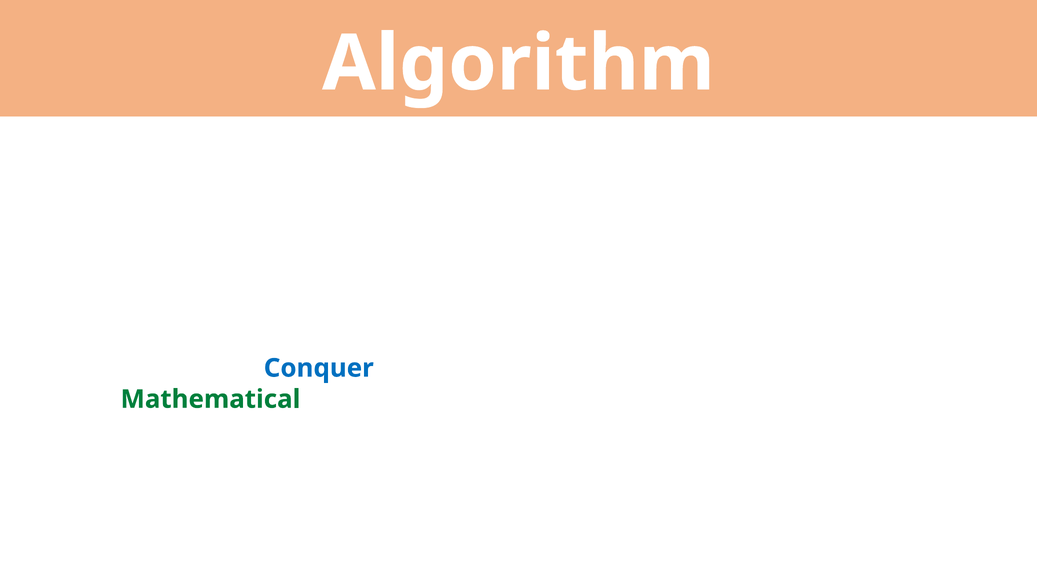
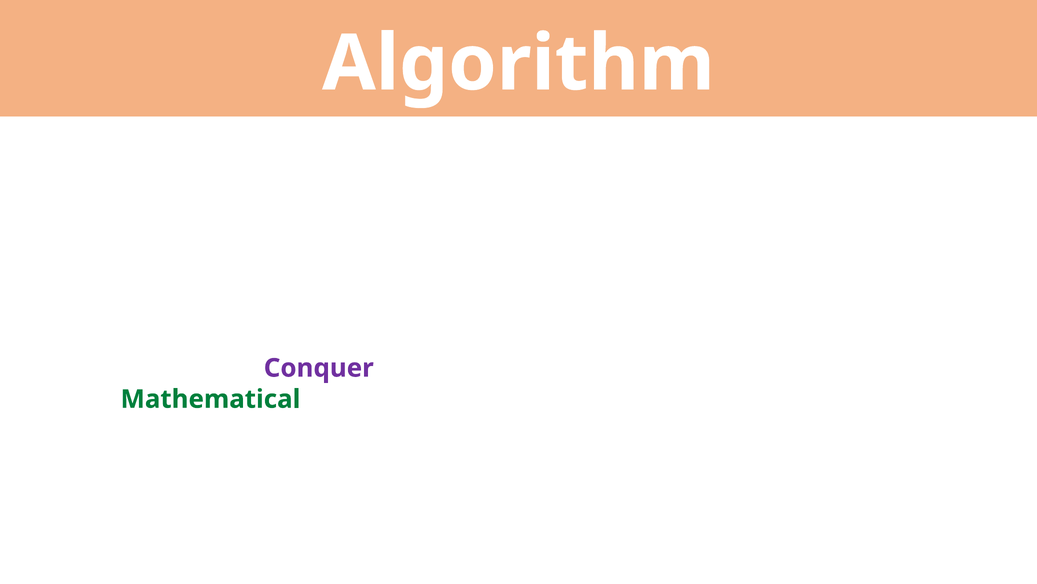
Conquer colour: blue -> purple
